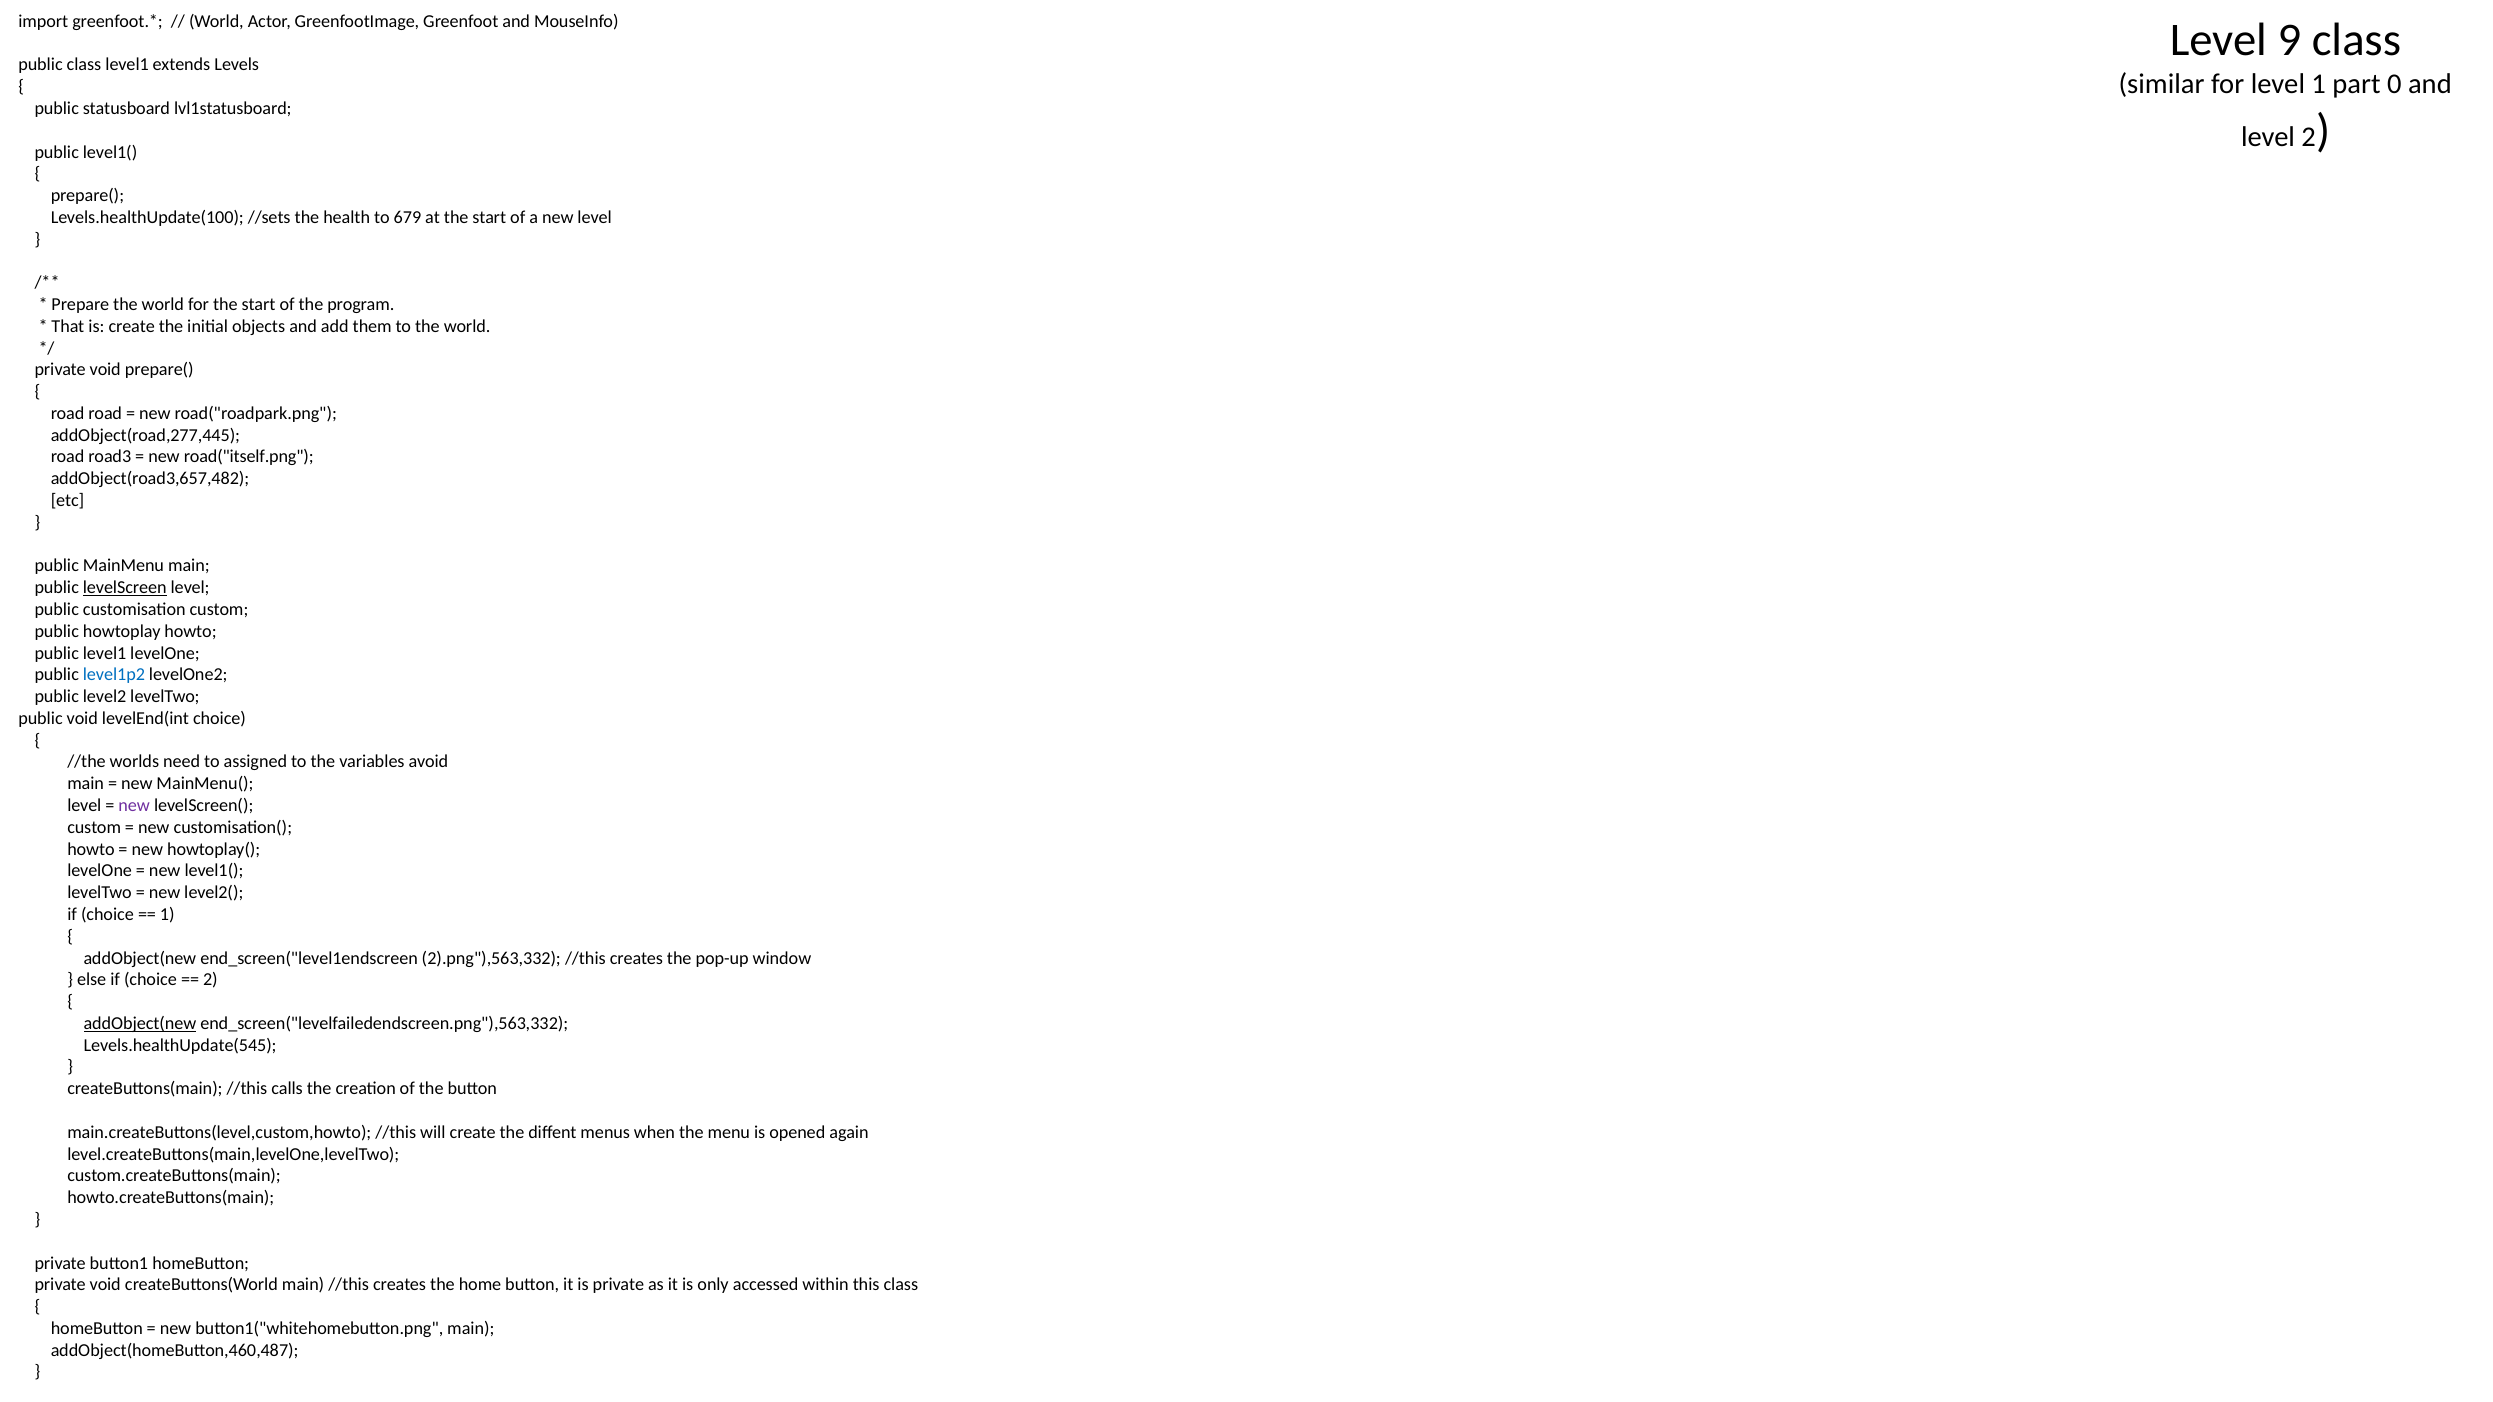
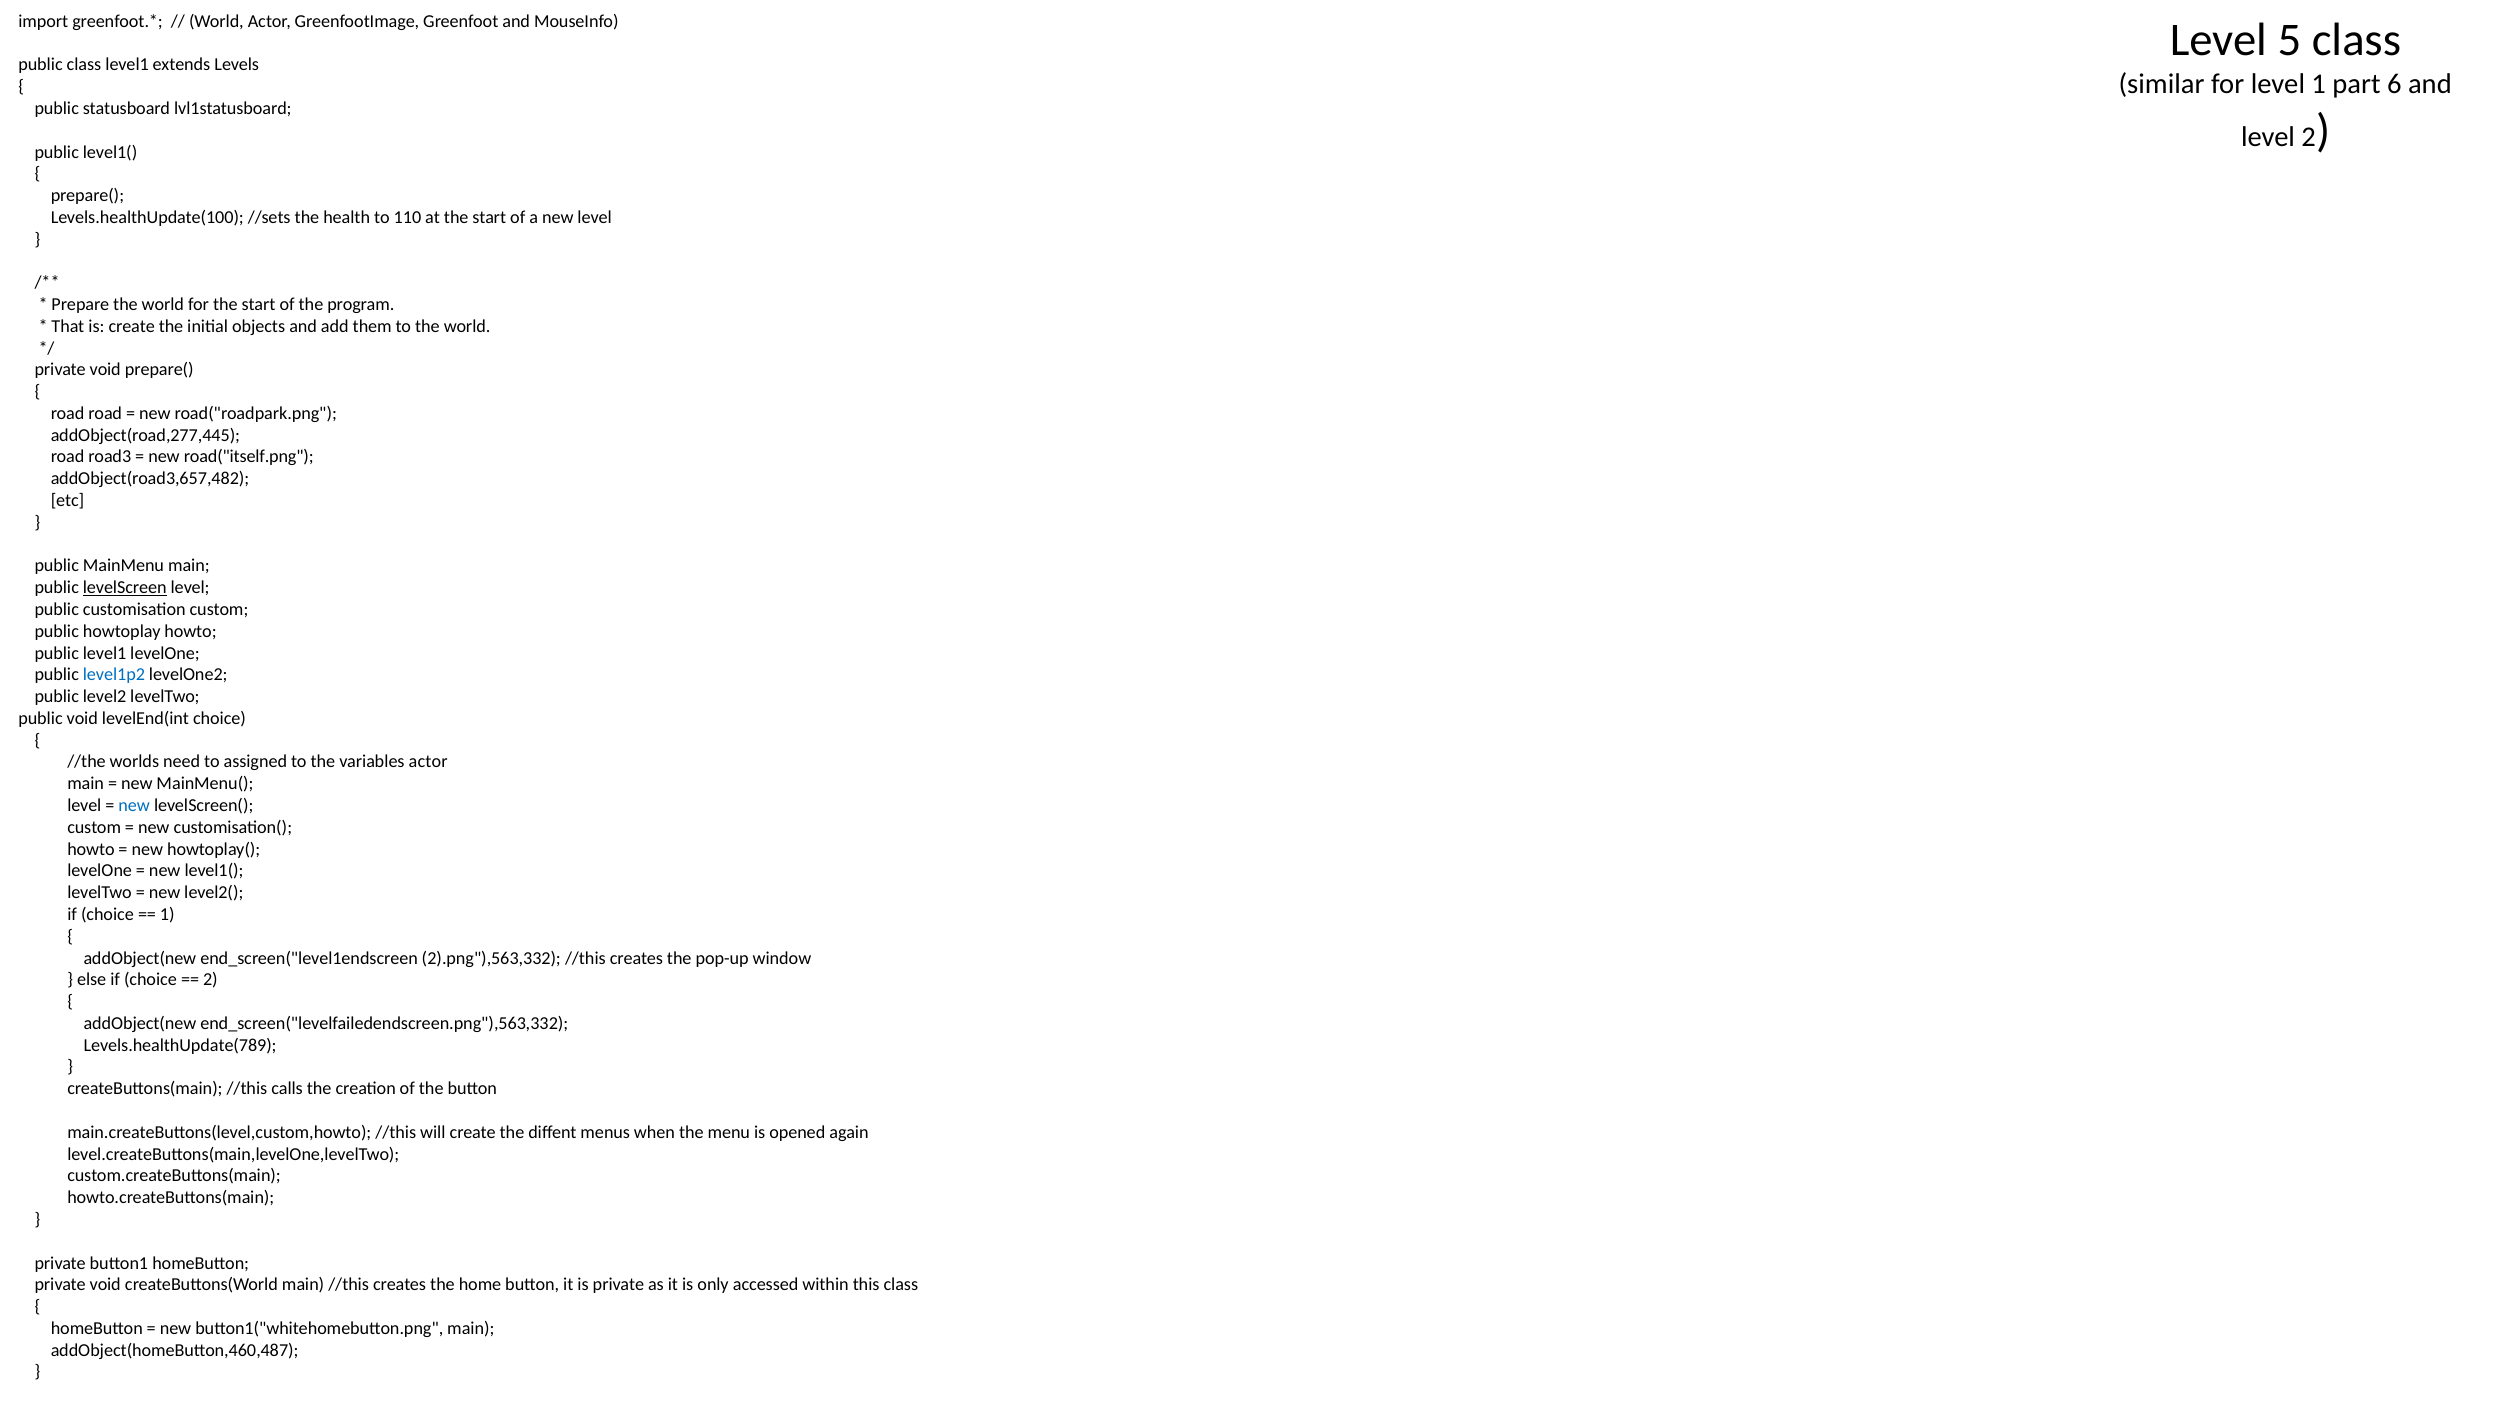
9: 9 -> 5
0: 0 -> 6
679: 679 -> 110
variables avoid: avoid -> actor
new at (134, 806) colour: purple -> blue
addObject(new at (140, 1024) underline: present -> none
Levels.healthUpdate(545: Levels.healthUpdate(545 -> Levels.healthUpdate(789
